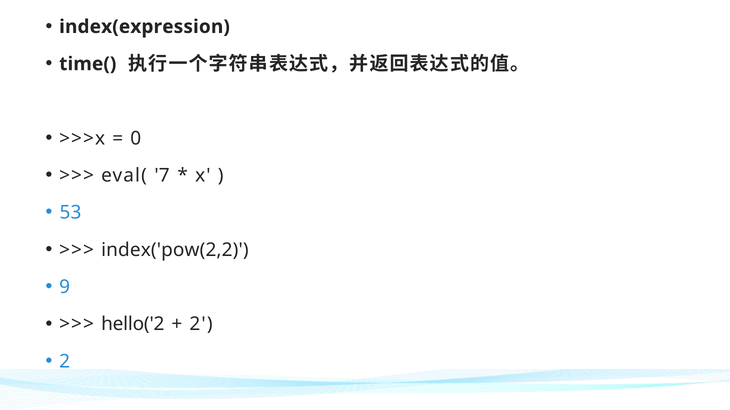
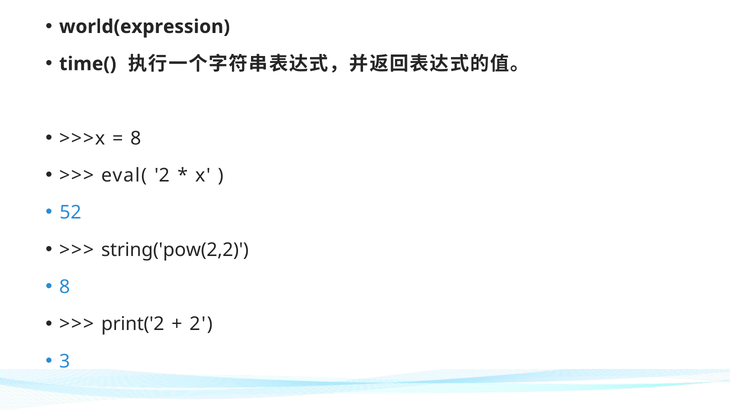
index(expression: index(expression -> world(expression
0 at (136, 138): 0 -> 8
eval( 7: 7 -> 2
53: 53 -> 52
index('pow(2,2: index('pow(2,2 -> string('pow(2,2
9 at (65, 287): 9 -> 8
hello('2: hello('2 -> print('2
2 at (65, 362): 2 -> 3
